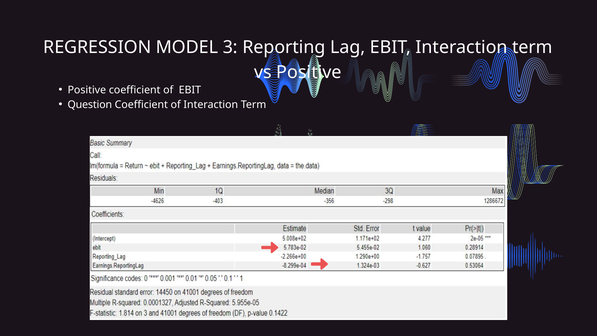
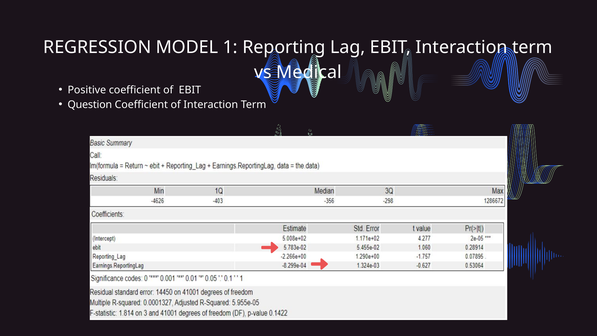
3: 3 -> 1
vs Positive: Positive -> Medical
